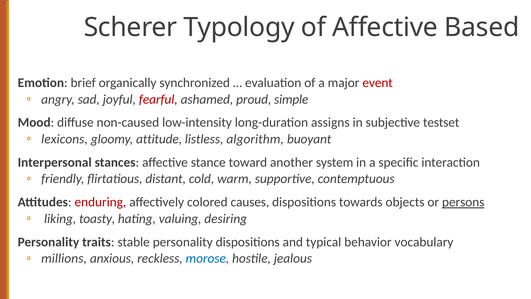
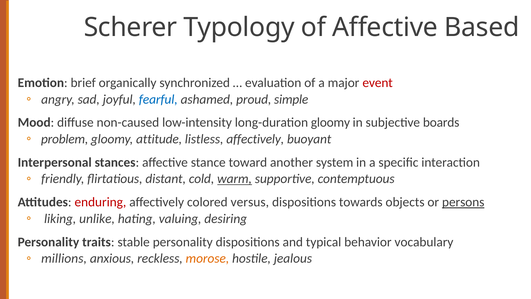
fearful colour: red -> blue
long-duration assigns: assigns -> gloomy
testset: testset -> boards
lexicons: lexicons -> problem
listless algorithm: algorithm -> affectively
warm underline: none -> present
causes: causes -> versus
toasty: toasty -> unlike
morose colour: blue -> orange
